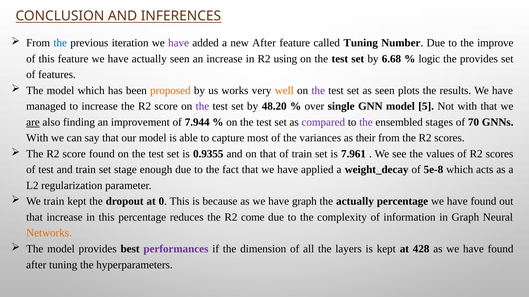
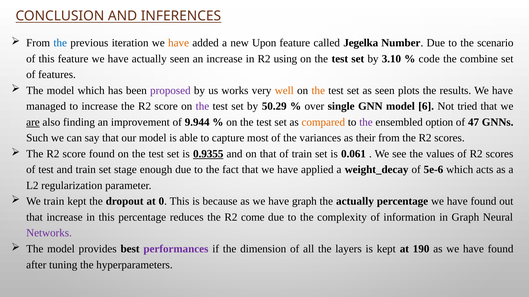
have at (179, 43) colour: purple -> orange
new After: After -> Upon
called Tuning: Tuning -> Jegelka
improve: improve -> scenario
6.68: 6.68 -> 3.10
logic: logic -> code
the provides: provides -> combine
proposed colour: orange -> purple
the at (318, 91) colour: purple -> orange
48.20: 48.20 -> 50.29
5: 5 -> 6
Not with: with -> tried
7.944: 7.944 -> 9.944
compared colour: purple -> orange
stages: stages -> option
70: 70 -> 47
With at (37, 138): With -> Such
0.9355 underline: none -> present
7.961: 7.961 -> 0.061
5e-8: 5e-8 -> 5e-6
Networks colour: orange -> purple
428: 428 -> 190
